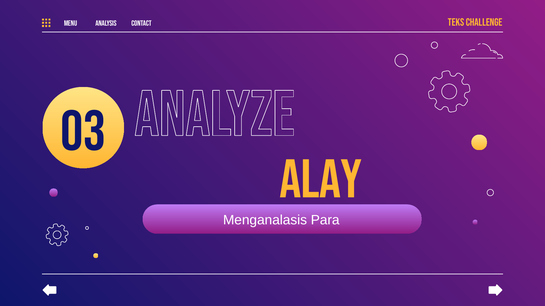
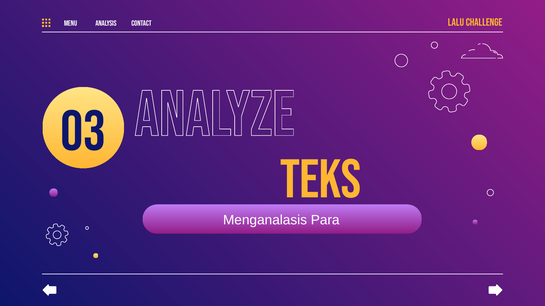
Teks: Teks -> Lalu
alay: alay -> teks
